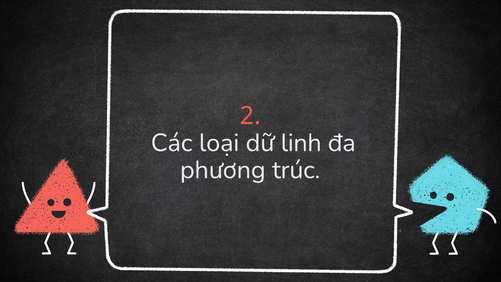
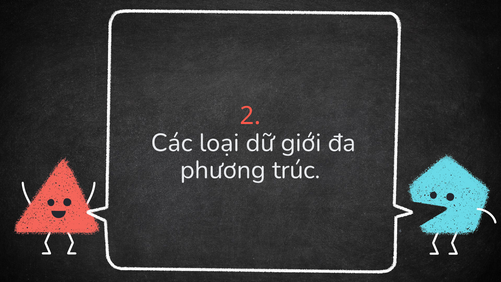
linh: linh -> giới
